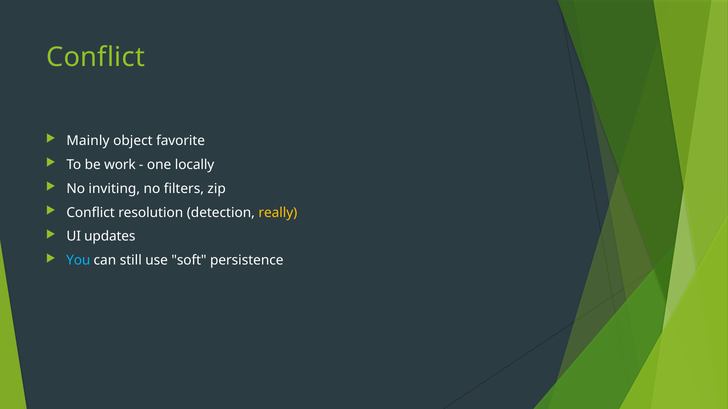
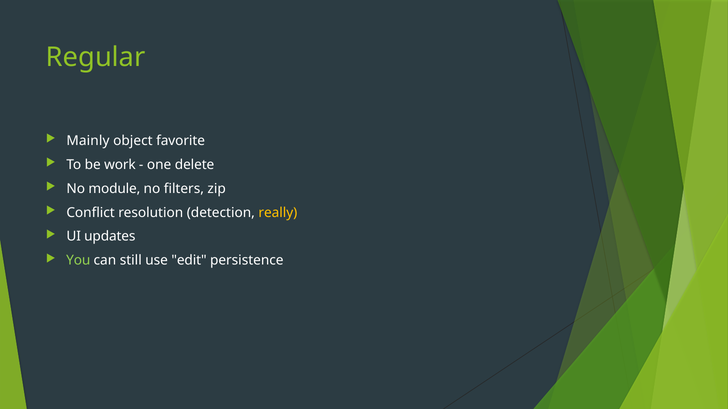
Conflict at (96, 57): Conflict -> Regular
locally: locally -> delete
inviting: inviting -> module
You colour: light blue -> light green
soft: soft -> edit
